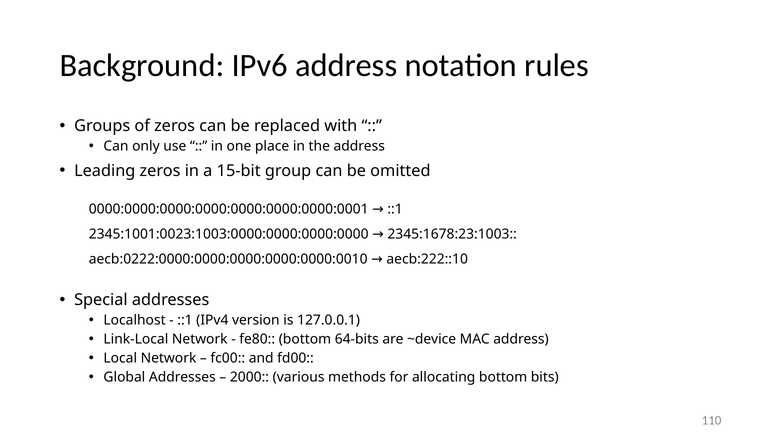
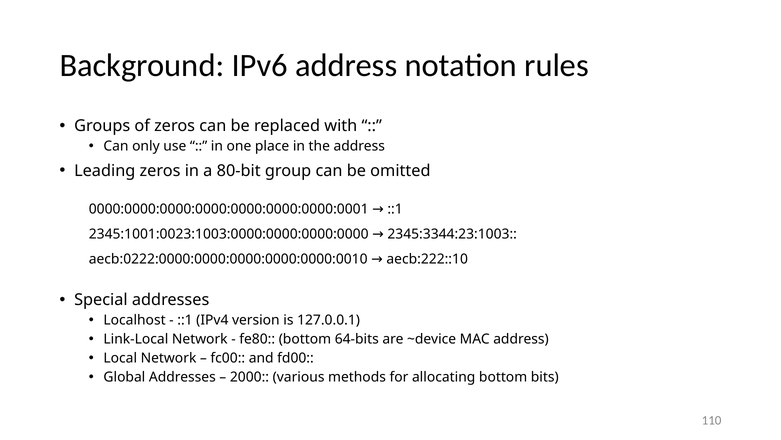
15-bit: 15-bit -> 80-bit
2345:1678:23:1003: 2345:1678:23:1003 -> 2345:3344:23:1003
